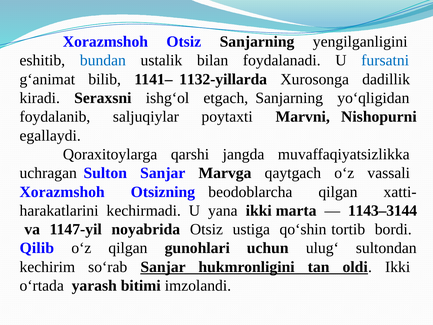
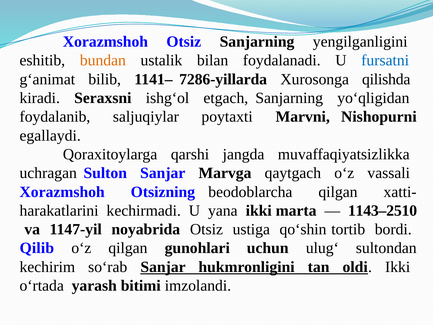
bundan colour: blue -> orange
1132-yillarda: 1132-yillarda -> 7286-yillarda
dadillik: dadillik -> qilishda
1143–3144: 1143–3144 -> 1143–2510
